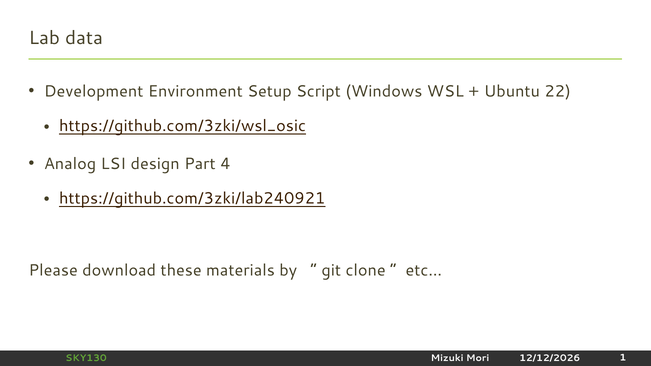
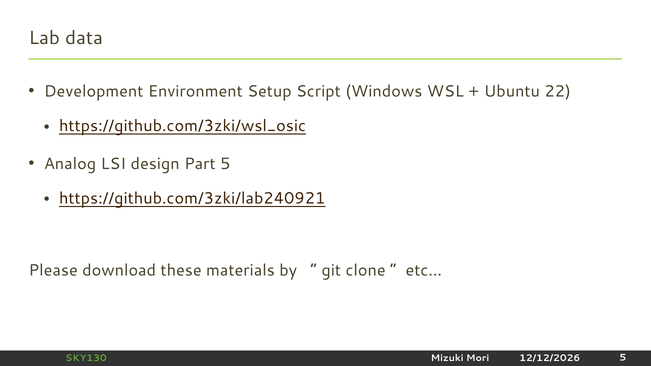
Part 4: 4 -> 5
1 at (623, 358): 1 -> 5
